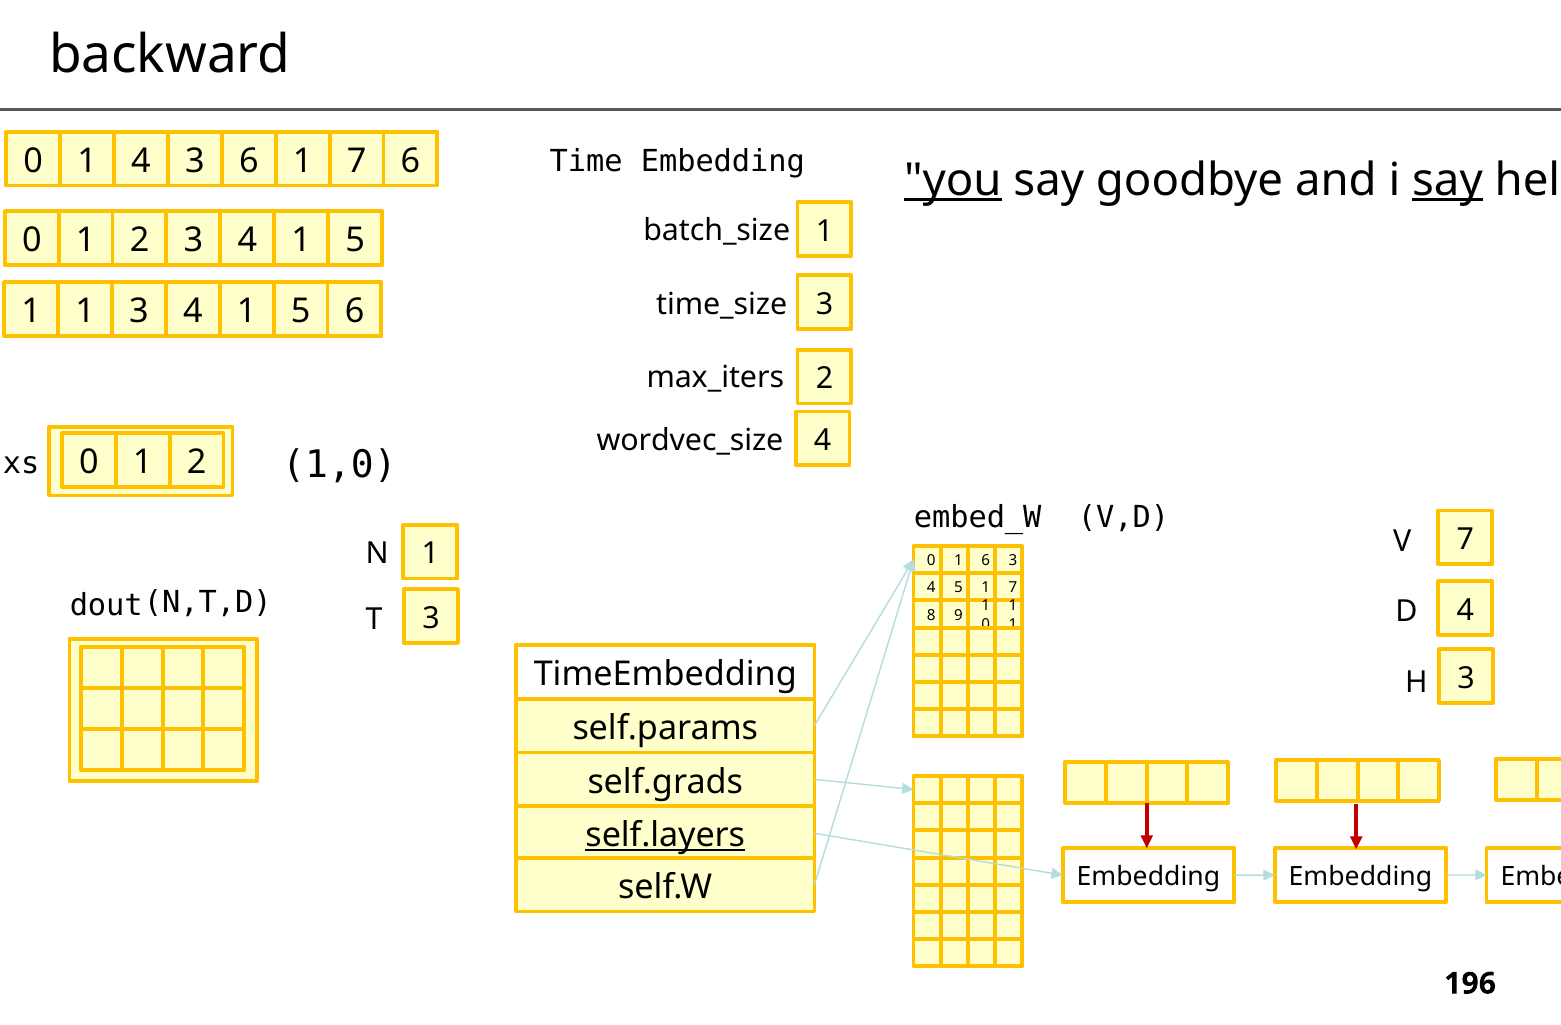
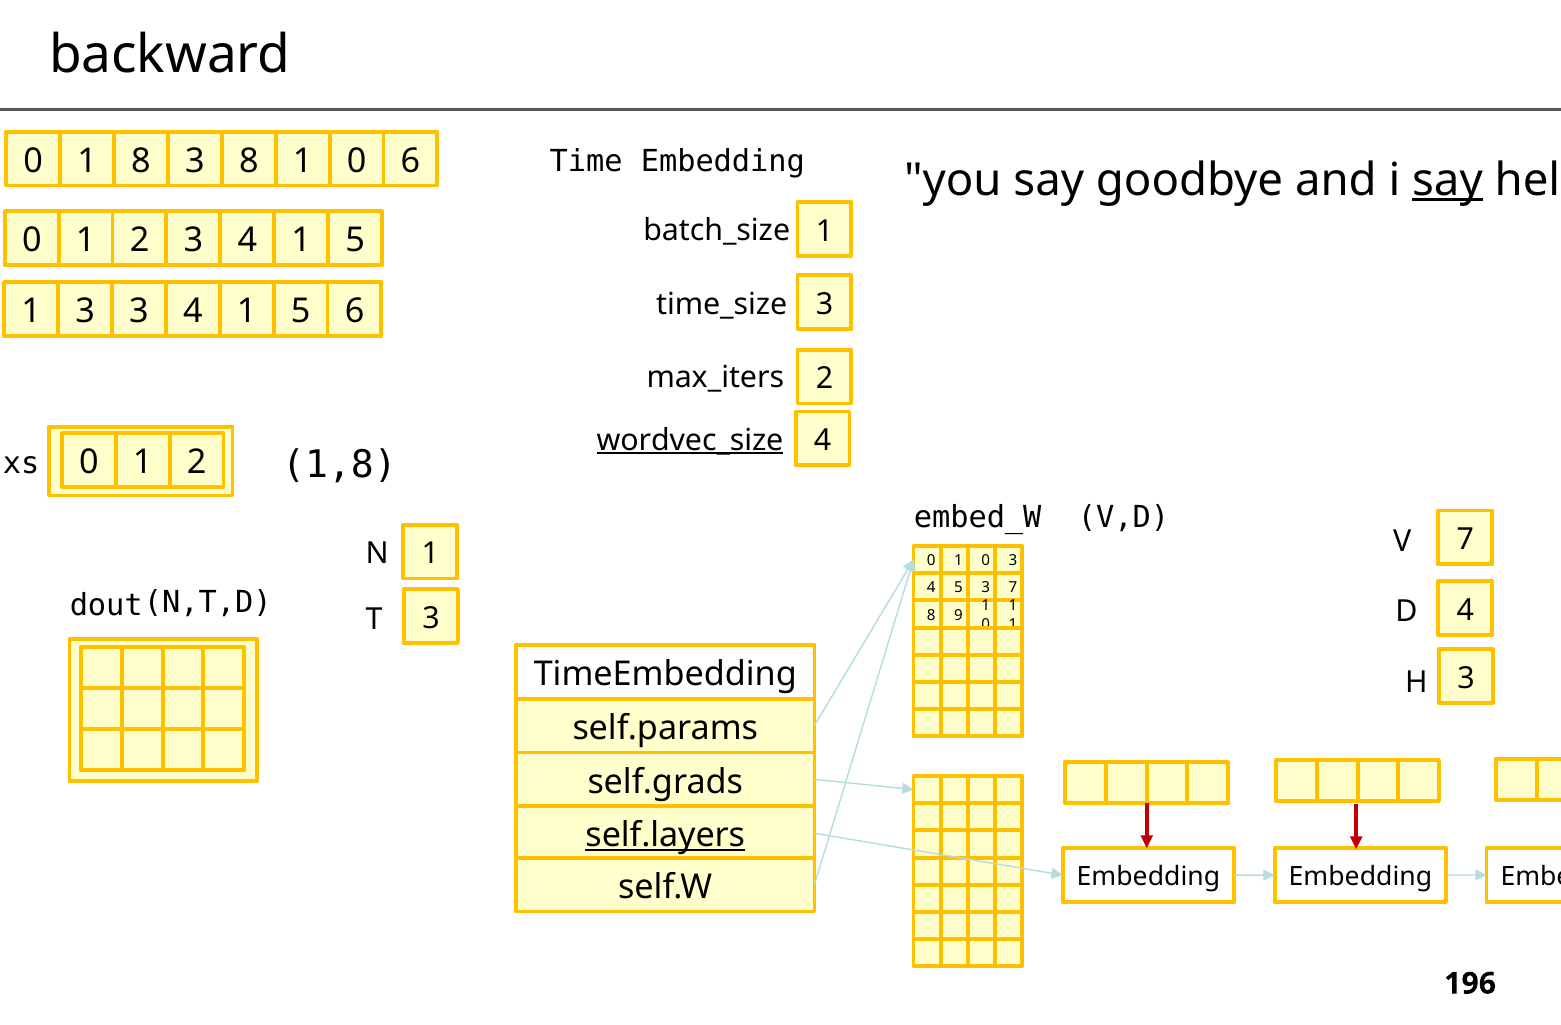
1 4: 4 -> 8
3 6: 6 -> 8
7 at (357, 161): 7 -> 0
you underline: present -> none
1 at (85, 312): 1 -> 3
wordvec_size underline: none -> present
1,0: 1,0 -> 1,8
0 1 6: 6 -> 0
5 1: 1 -> 3
